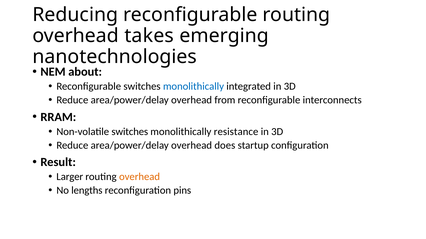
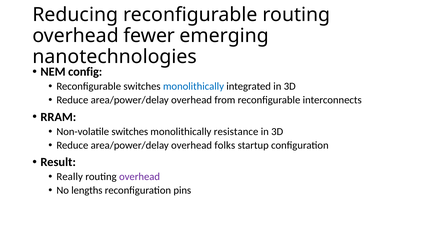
takes: takes -> fewer
about: about -> config
does: does -> folks
Larger: Larger -> Really
overhead at (140, 177) colour: orange -> purple
